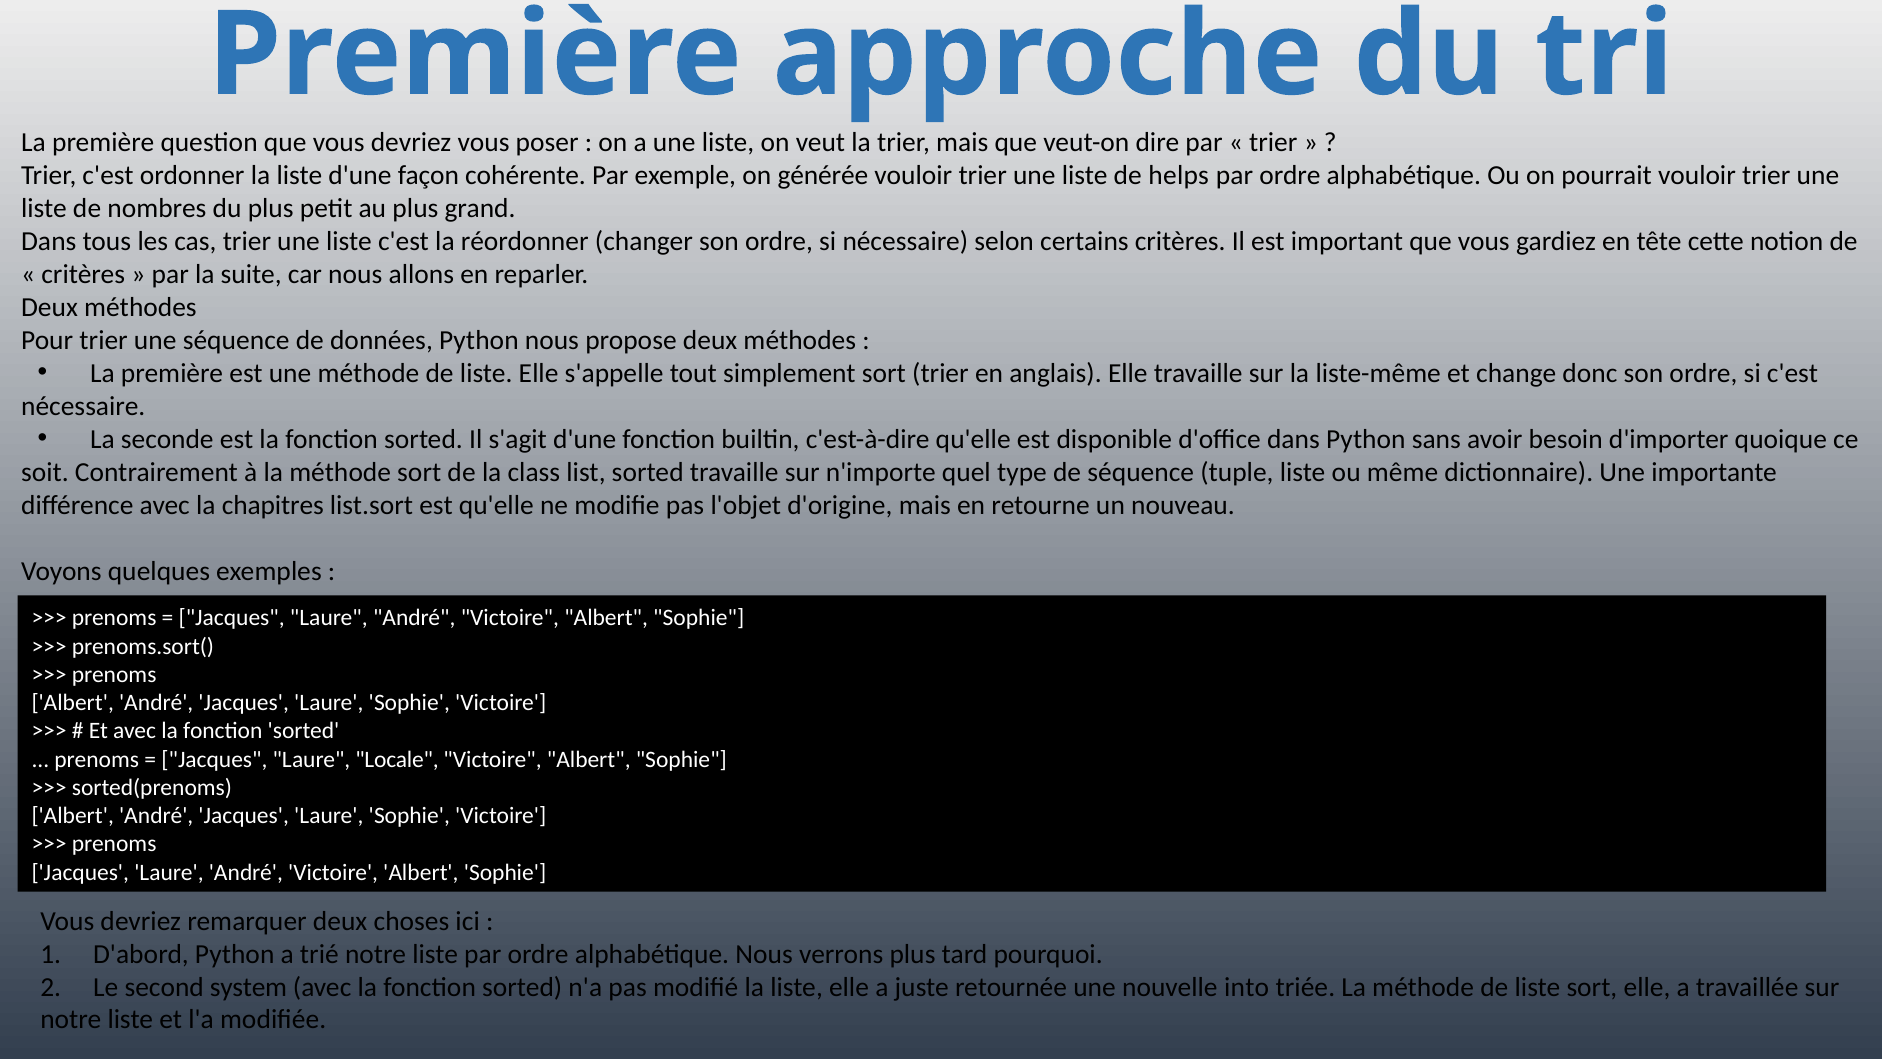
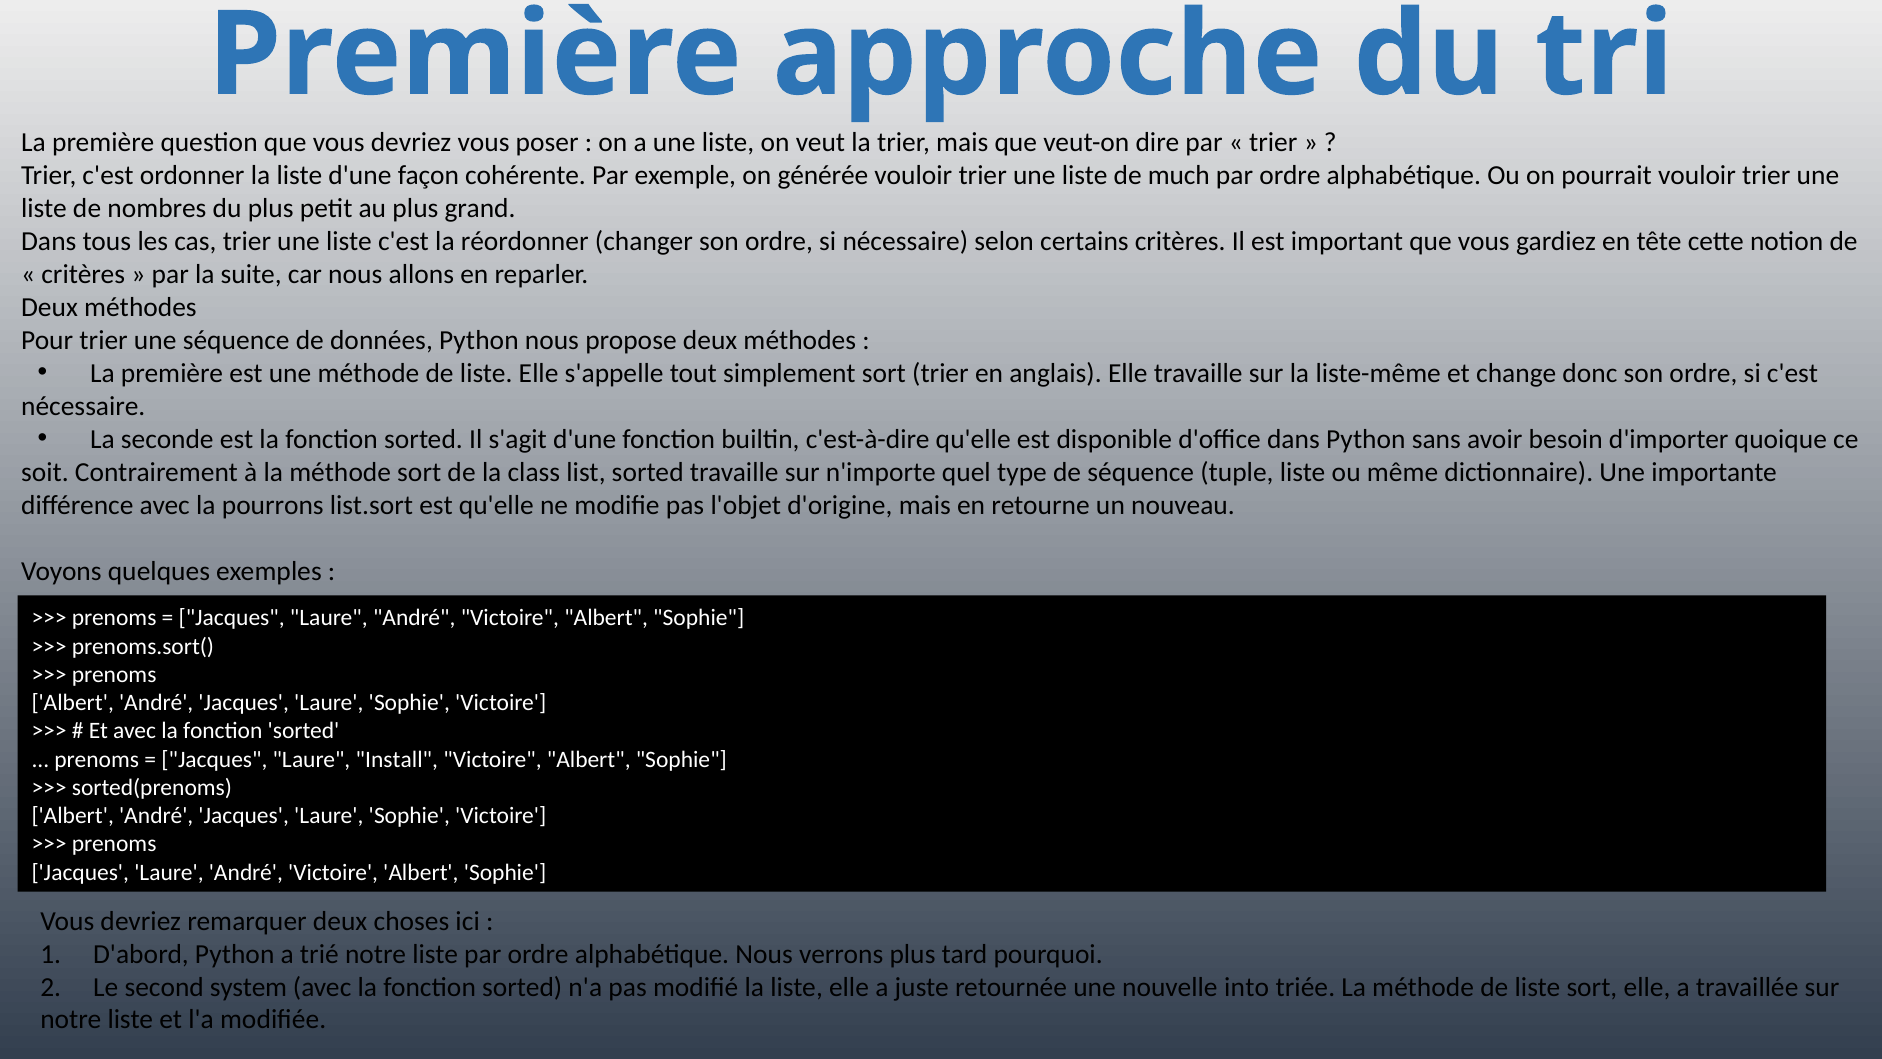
helps: helps -> much
chapitres: chapitres -> pourrons
Locale: Locale -> Install
